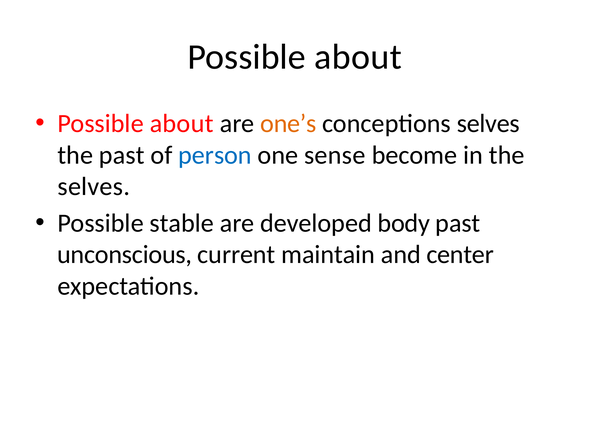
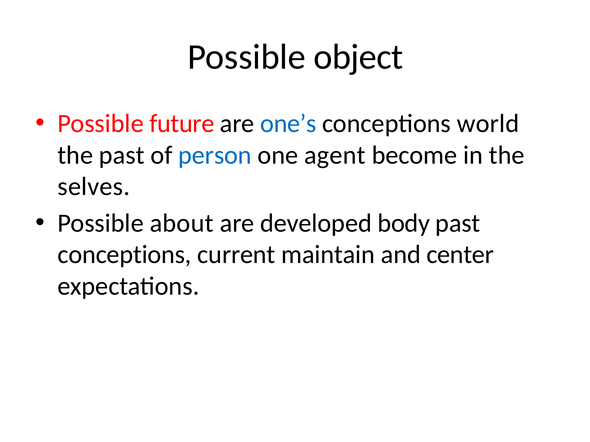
about at (358, 57): about -> object
about at (182, 124): about -> future
one’s colour: orange -> blue
conceptions selves: selves -> world
sense: sense -> agent
stable: stable -> about
unconscious at (125, 255): unconscious -> conceptions
